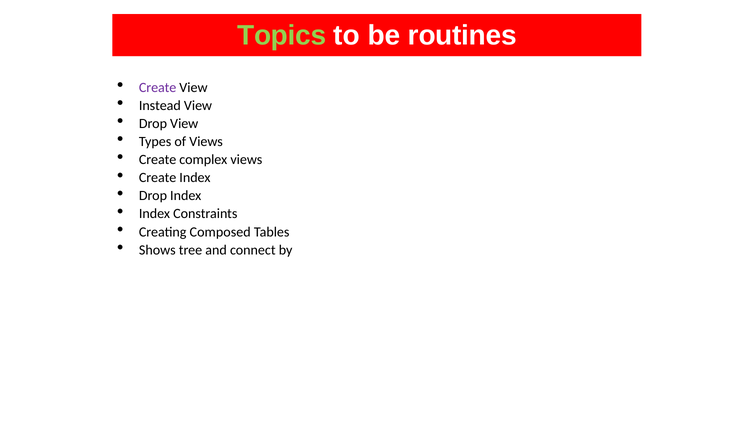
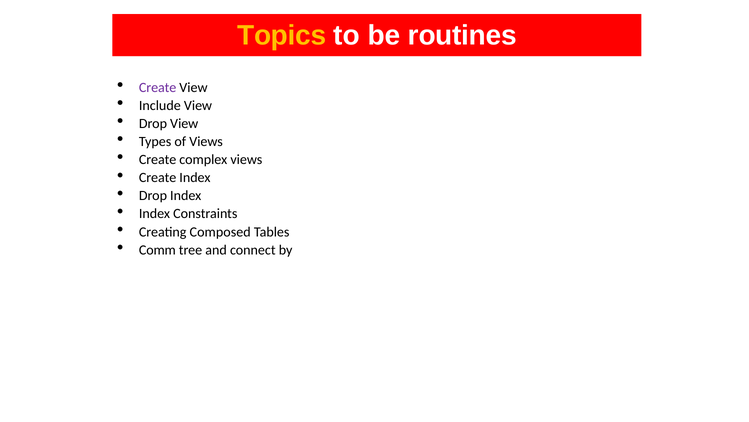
Topics colour: light green -> yellow
Instead: Instead -> Include
Shows: Shows -> Comm
